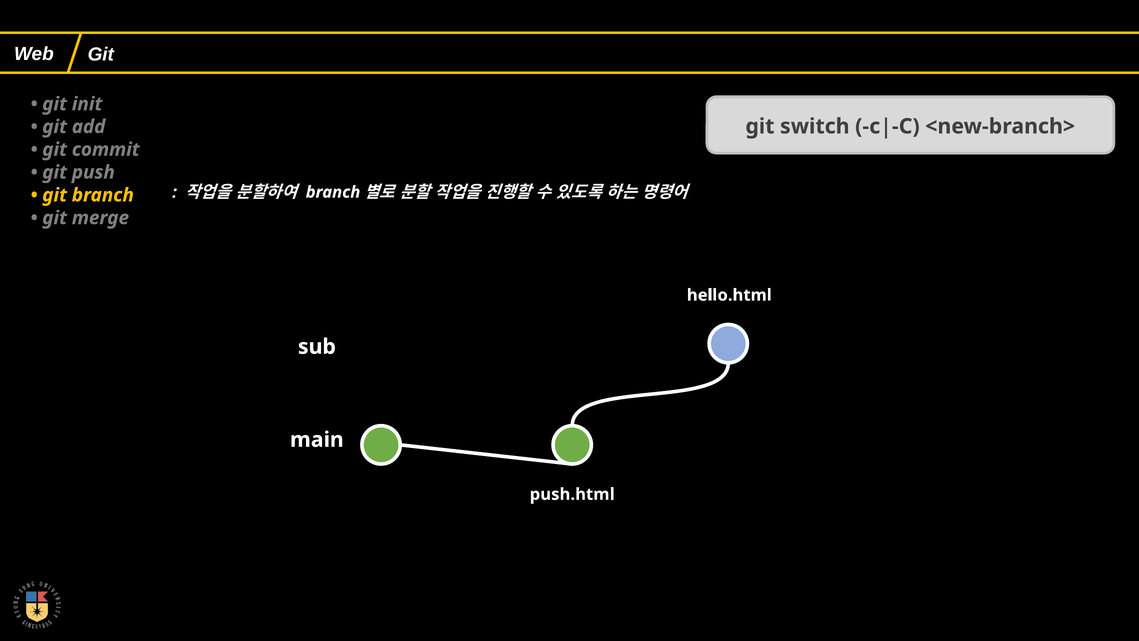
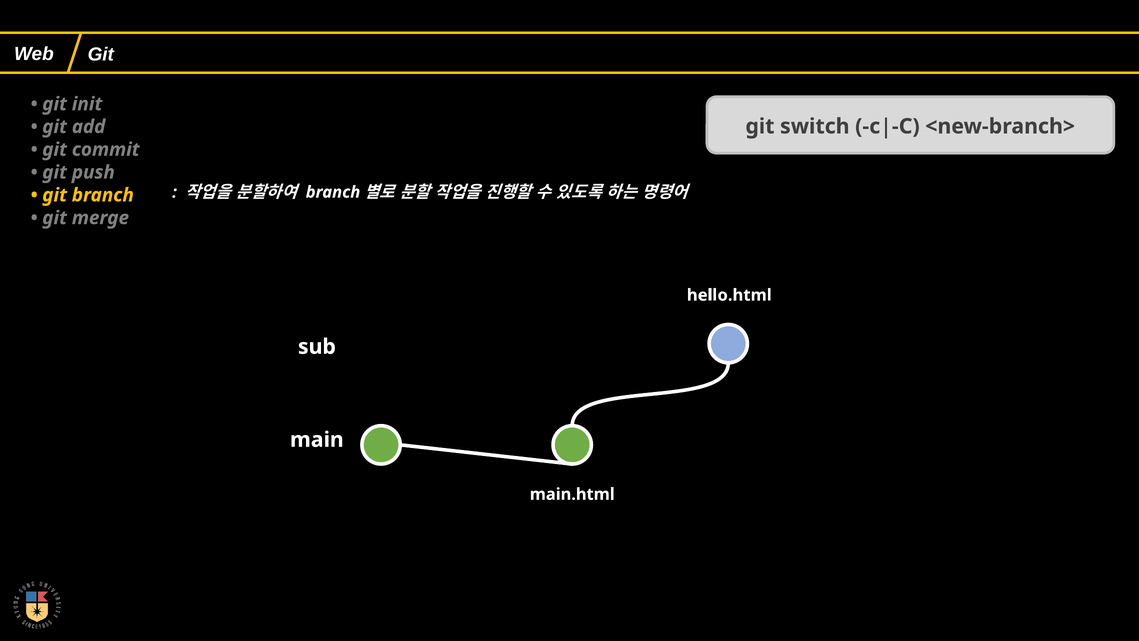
push.html: push.html -> main.html
